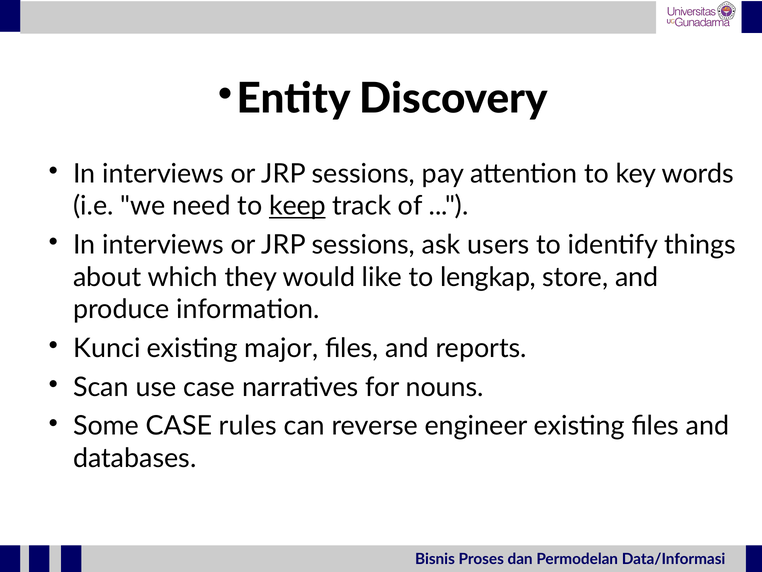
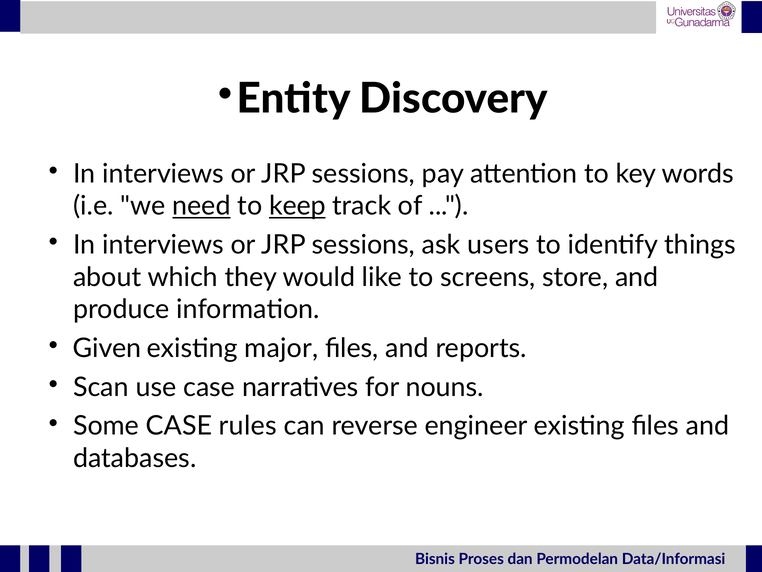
need underline: none -> present
lengkap: lengkap -> screens
Kunci: Kunci -> Given
